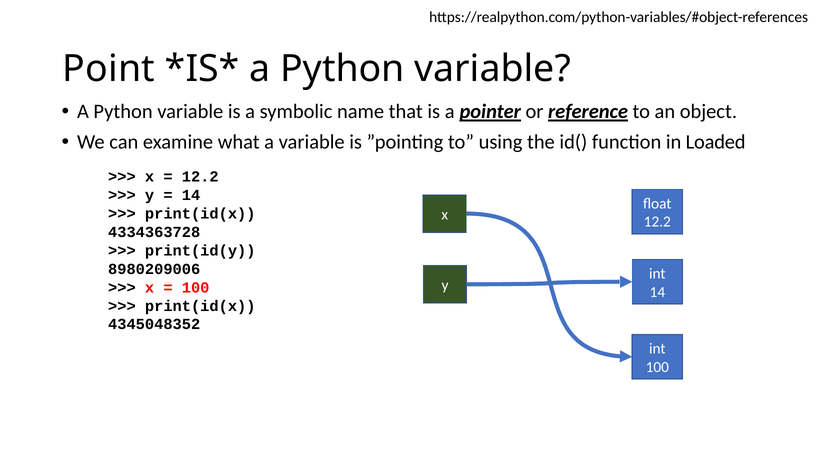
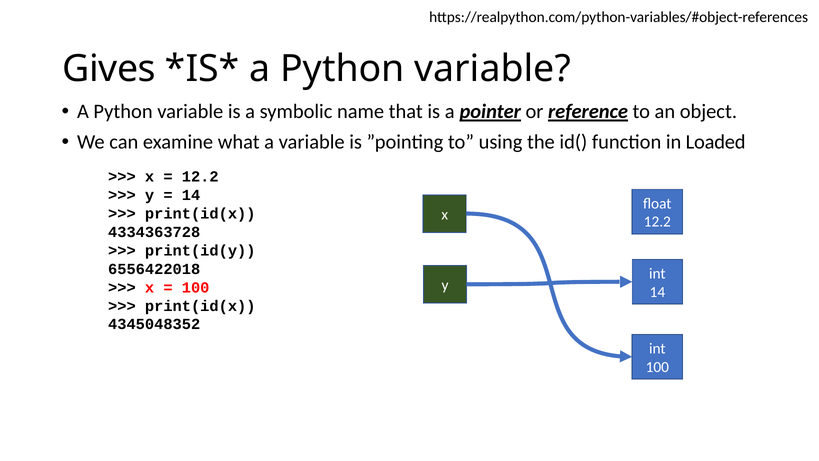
Point: Point -> Gives
8980209006: 8980209006 -> 6556422018
